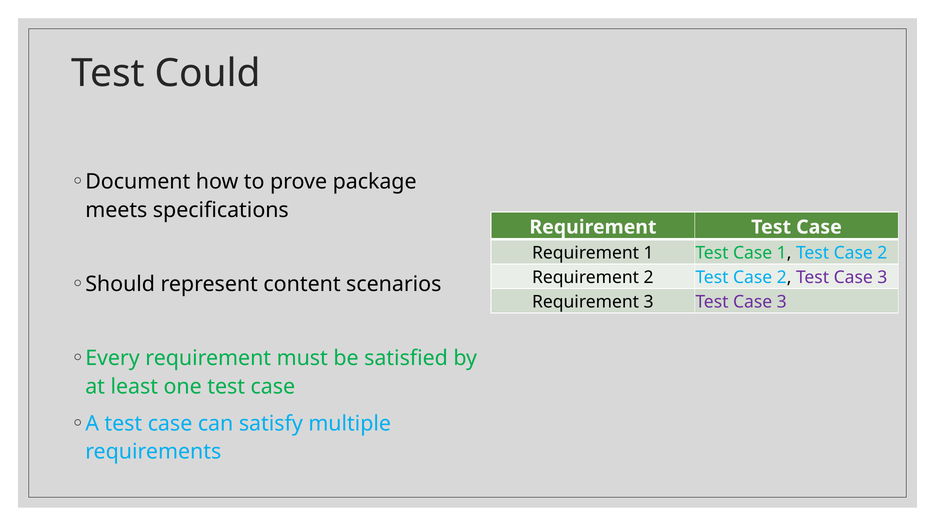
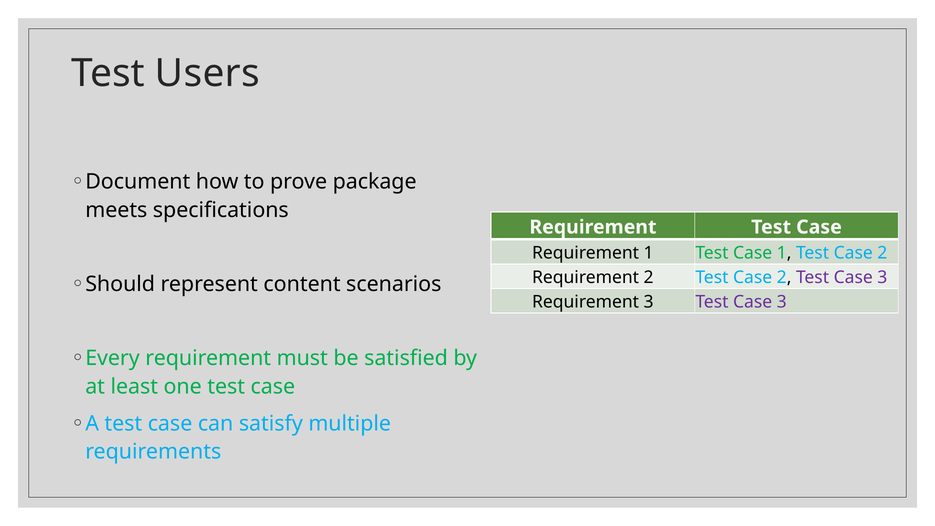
Could: Could -> Users
